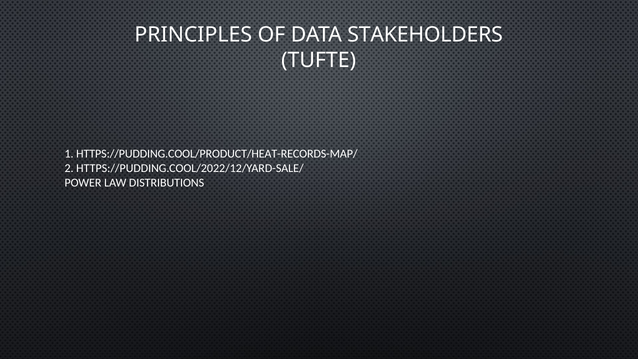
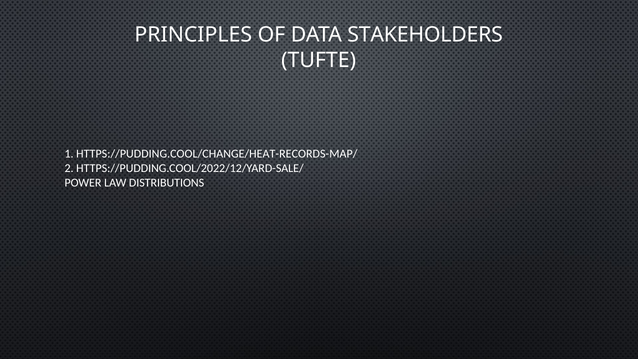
HTTPS://PUDDING.COOL/PRODUCT/HEAT-RECORDS-MAP/: HTTPS://PUDDING.COOL/PRODUCT/HEAT-RECORDS-MAP/ -> HTTPS://PUDDING.COOL/CHANGE/HEAT-RECORDS-MAP/
